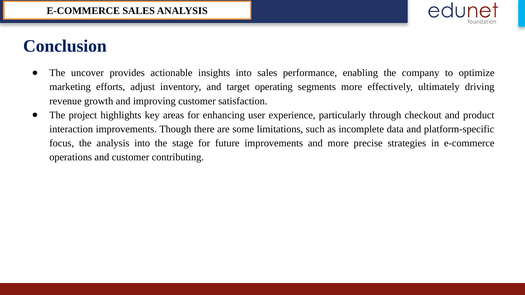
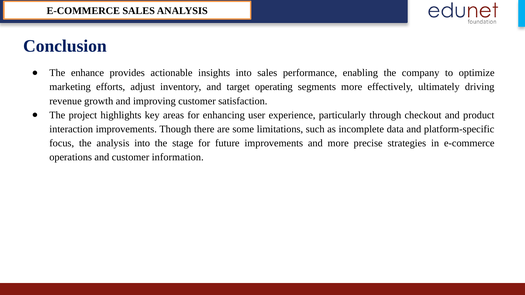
uncover: uncover -> enhance
contributing: contributing -> information
